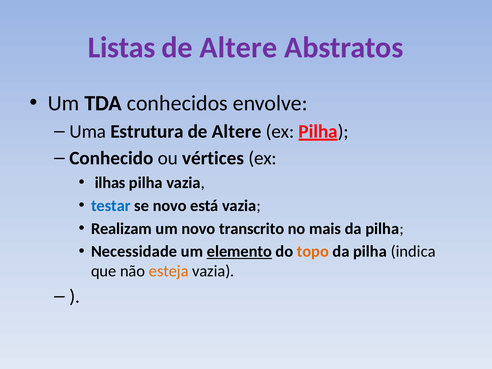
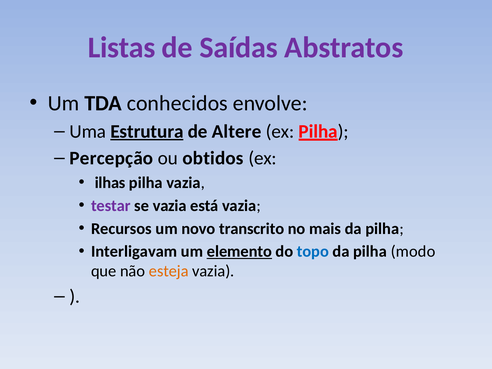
Altere at (238, 48): Altere -> Saídas
Estrutura underline: none -> present
Conhecido: Conhecido -> Percepção
vértices: vértices -> obtidos
testar colour: blue -> purple
se novo: novo -> vazia
Realizam: Realizam -> Recursos
Necessidade: Necessidade -> Interligavam
topo colour: orange -> blue
indica: indica -> modo
